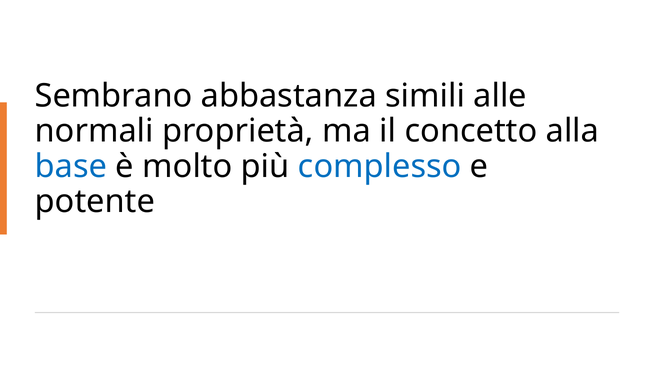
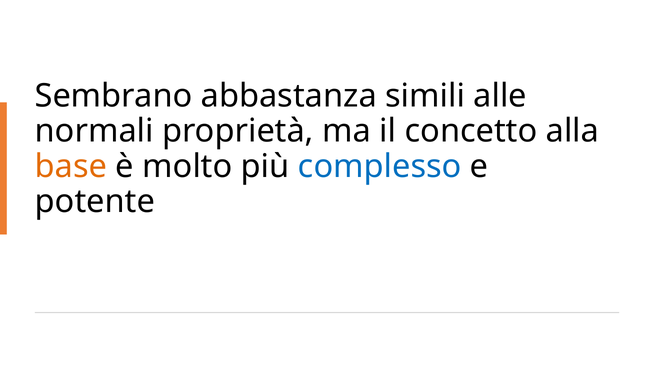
base colour: blue -> orange
